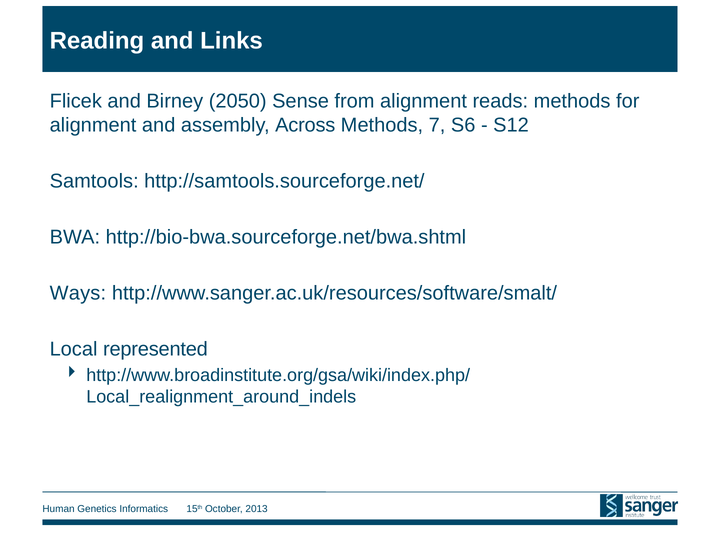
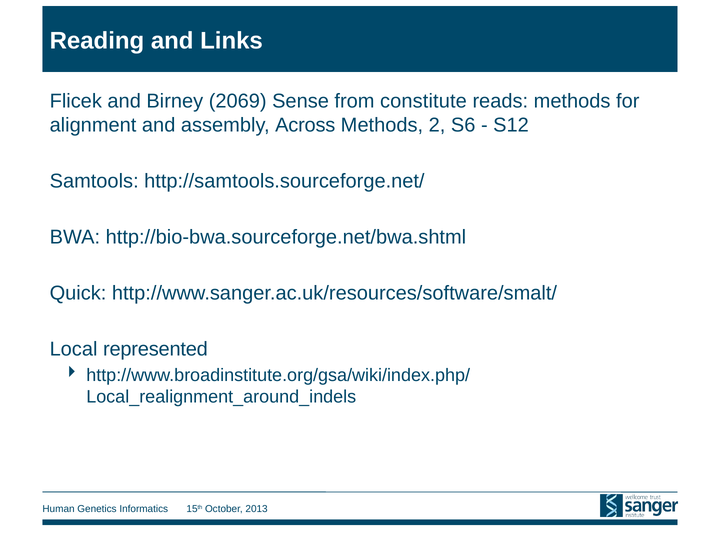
2050: 2050 -> 2069
from alignment: alignment -> constitute
7: 7 -> 2
Ways: Ways -> Quick
